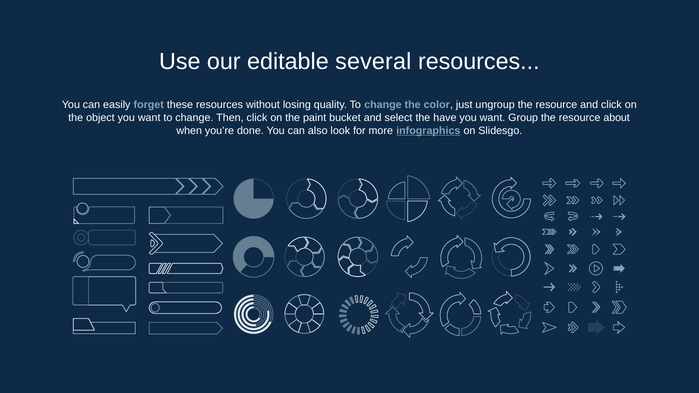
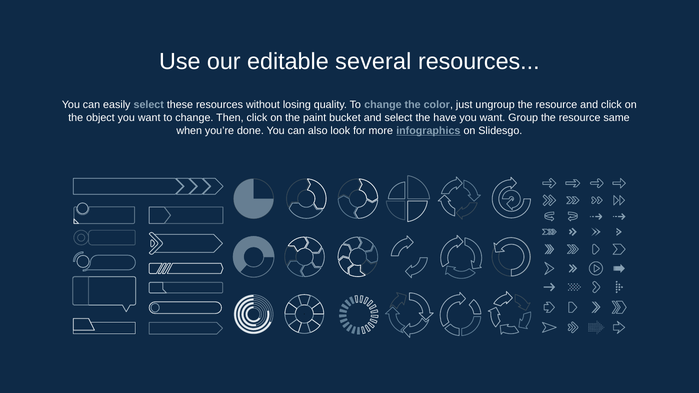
easily forget: forget -> select
about: about -> same
